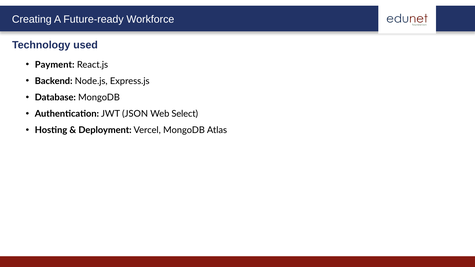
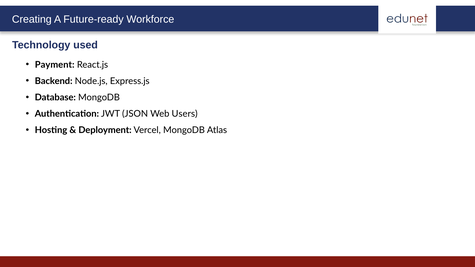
Select: Select -> Users
